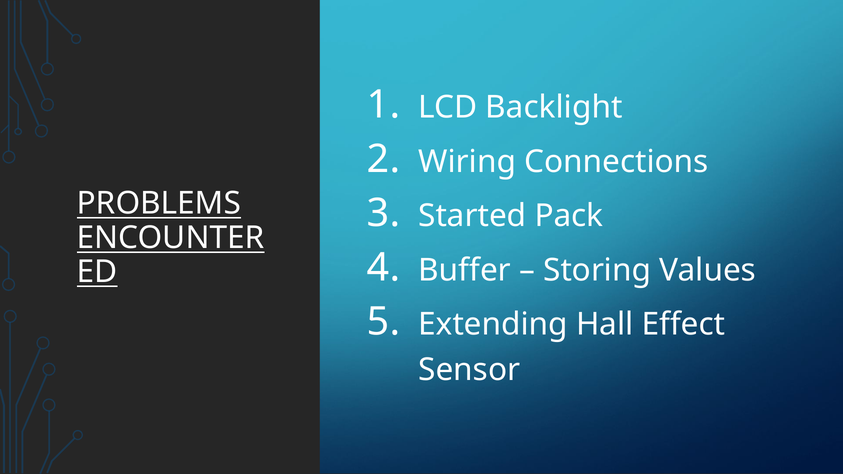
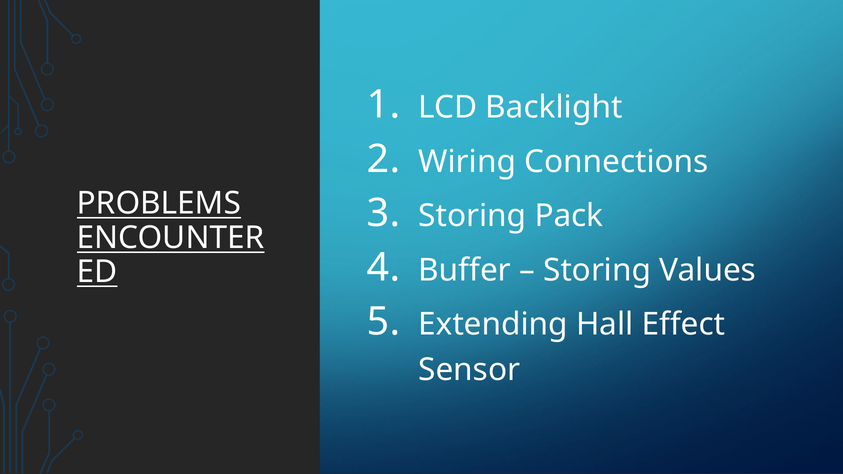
Started at (472, 216): Started -> Storing
